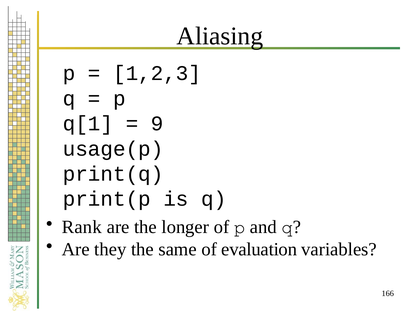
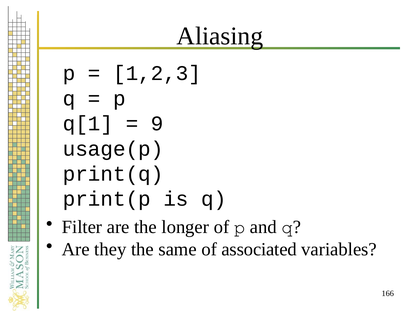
Rank: Rank -> Filter
evaluation: evaluation -> associated
